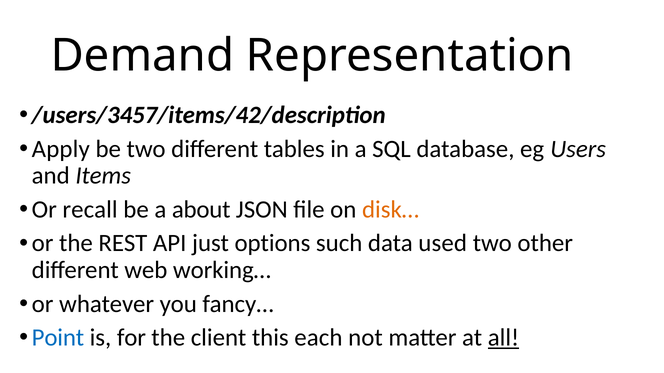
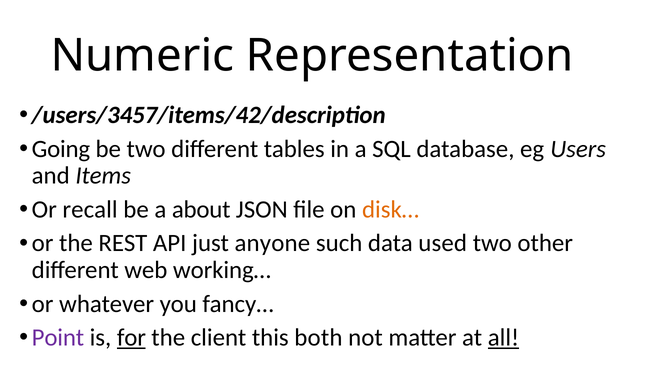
Demand: Demand -> Numeric
Apply: Apply -> Going
options: options -> anyone
Point colour: blue -> purple
for underline: none -> present
each: each -> both
